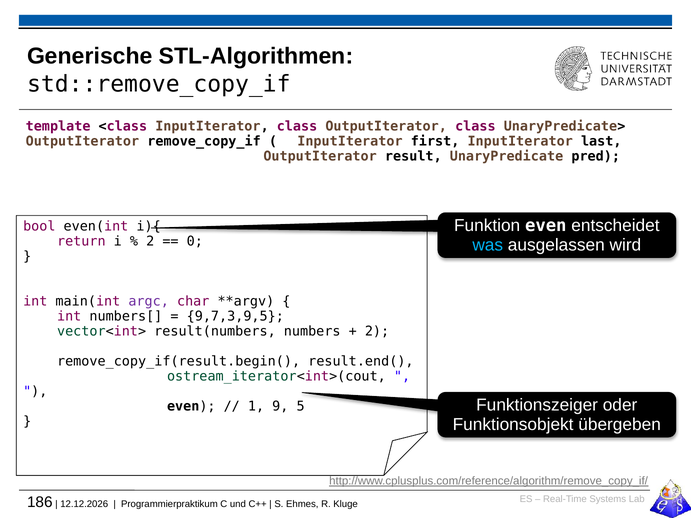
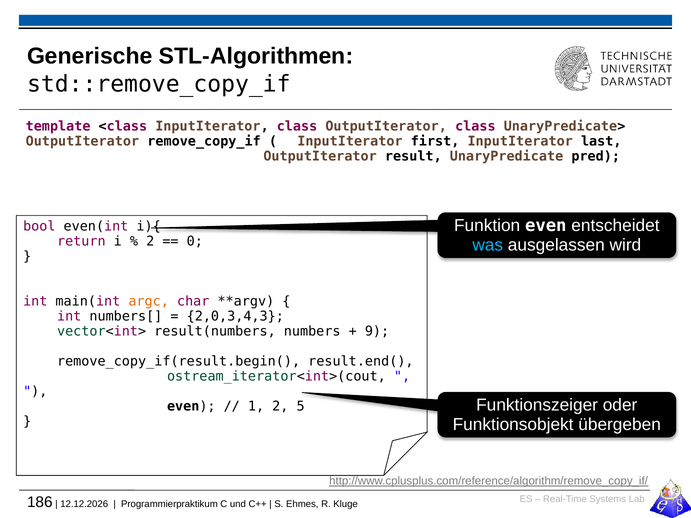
argc colour: purple -> orange
9,7,3,9,5: 9,7,3,9,5 -> 2,0,3,4,3
2 at (377, 331): 2 -> 9
1 9: 9 -> 2
